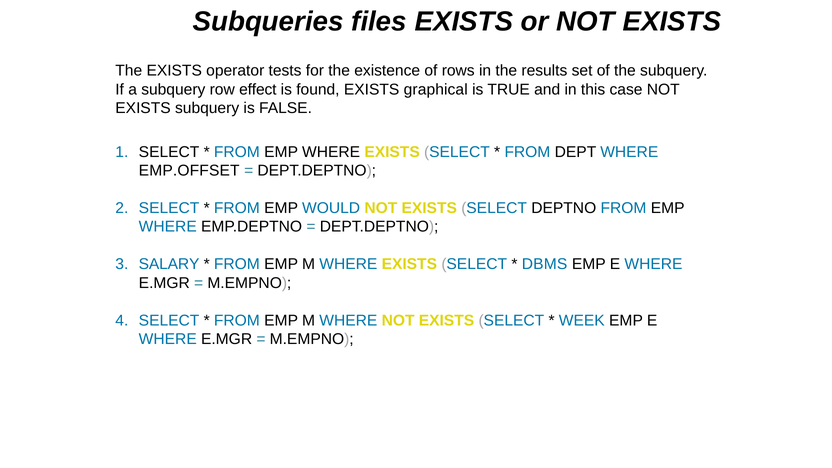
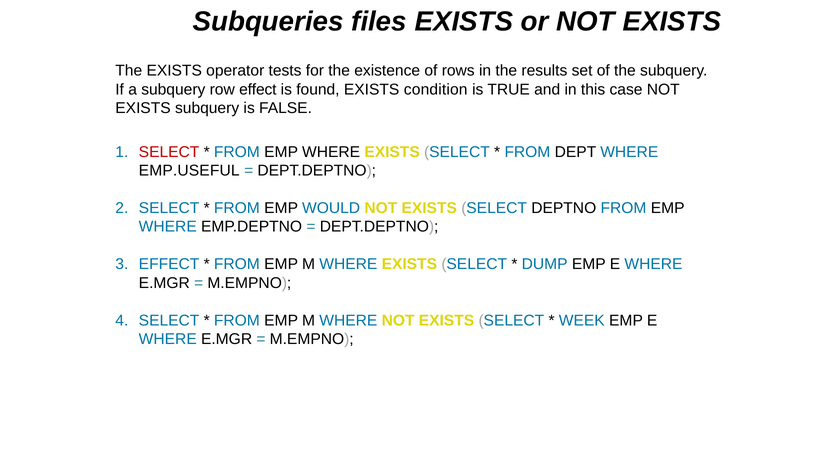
graphical: graphical -> condition
SELECT at (169, 152) colour: black -> red
EMP.OFFSET: EMP.OFFSET -> EMP.USEFUL
SALARY at (169, 264): SALARY -> EFFECT
DBMS: DBMS -> DUMP
